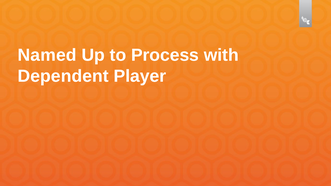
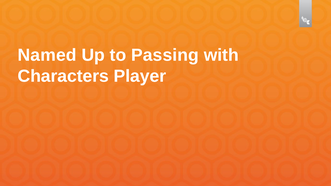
Process: Process -> Passing
Dependent: Dependent -> Characters
